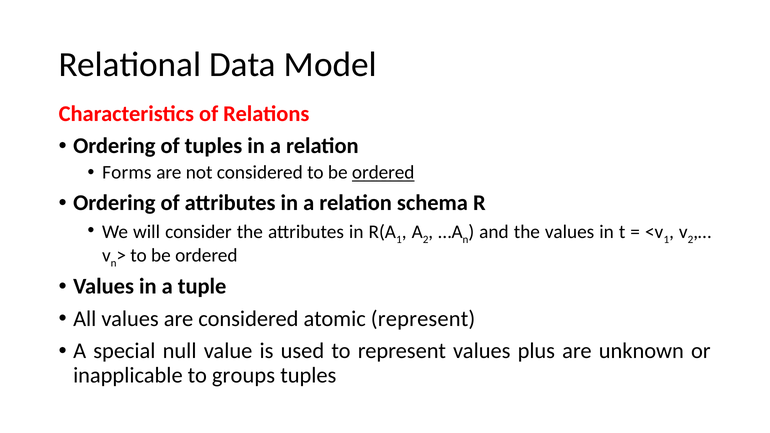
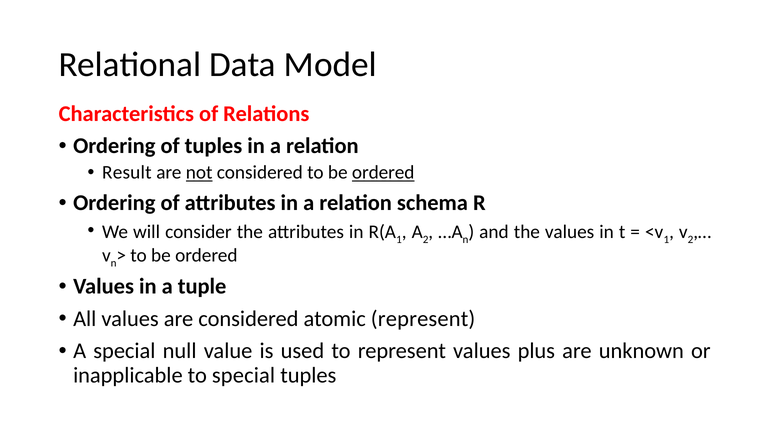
Forms: Forms -> Result
not underline: none -> present
to groups: groups -> special
